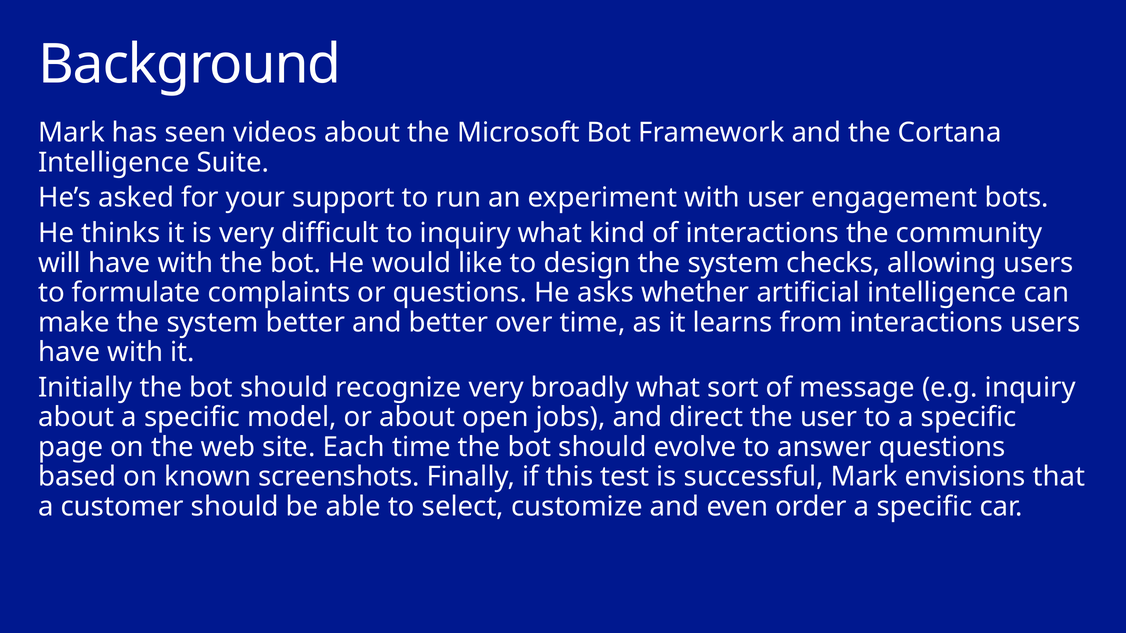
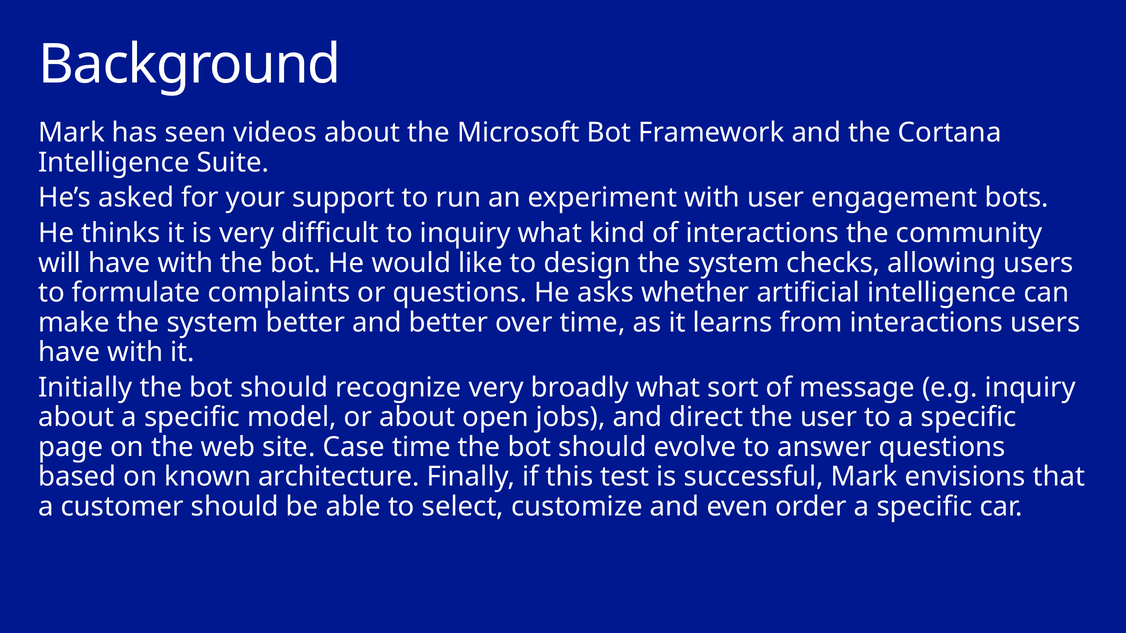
Each: Each -> Case
screenshots: screenshots -> architecture
